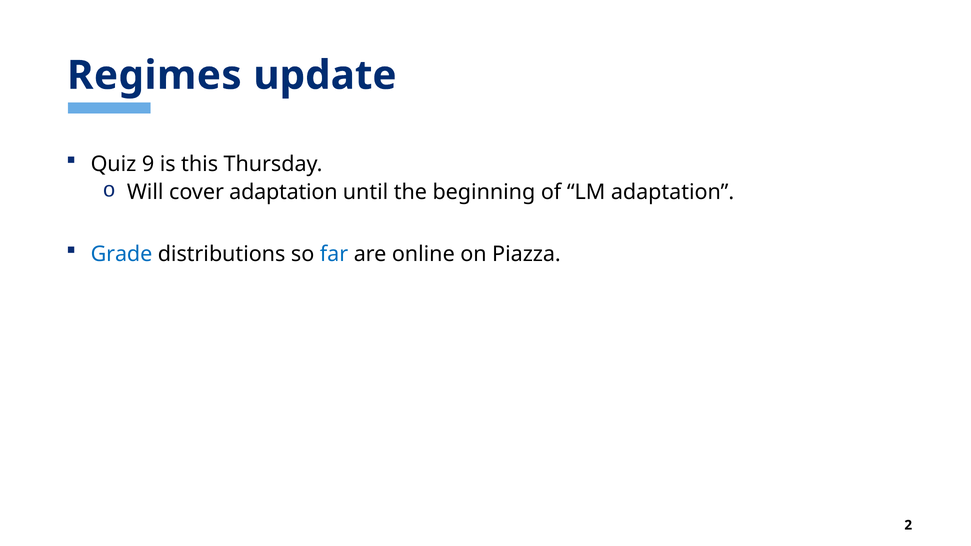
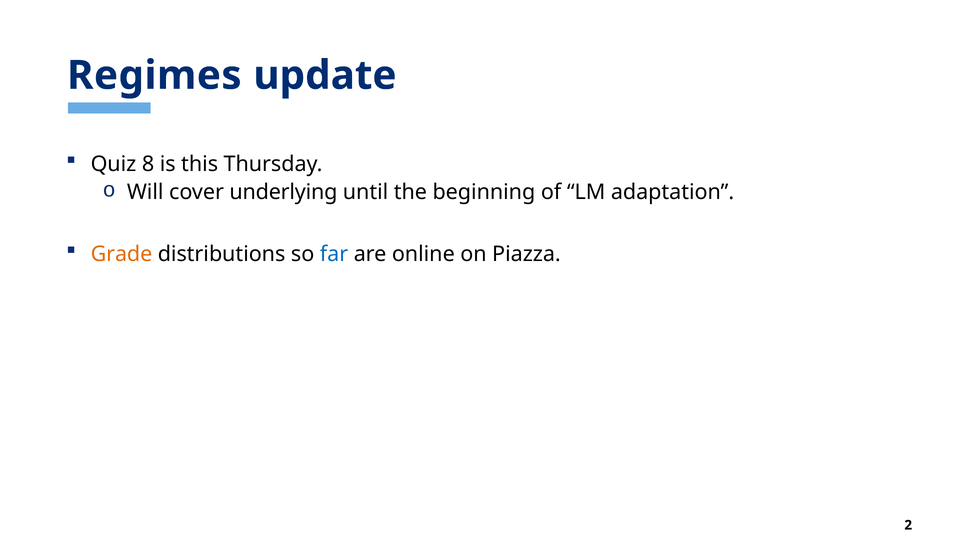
9: 9 -> 8
cover adaptation: adaptation -> underlying
Grade colour: blue -> orange
